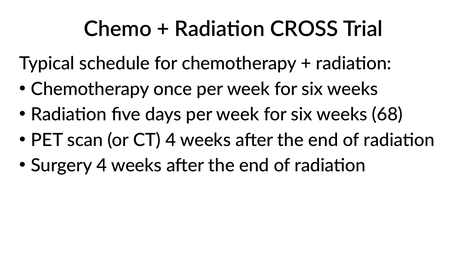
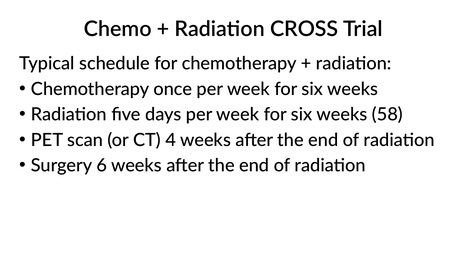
68: 68 -> 58
Surgery 4: 4 -> 6
